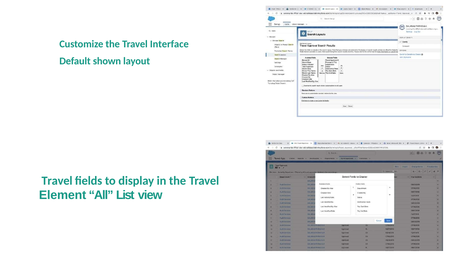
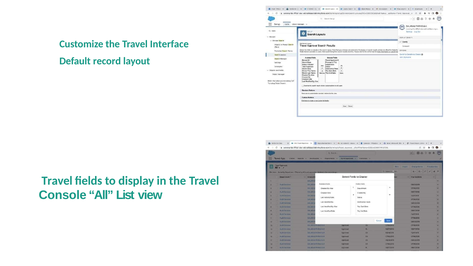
shown: shown -> record
Element: Element -> Console
